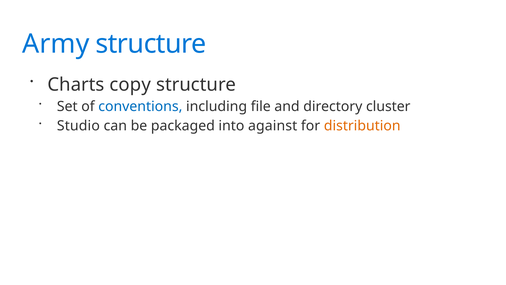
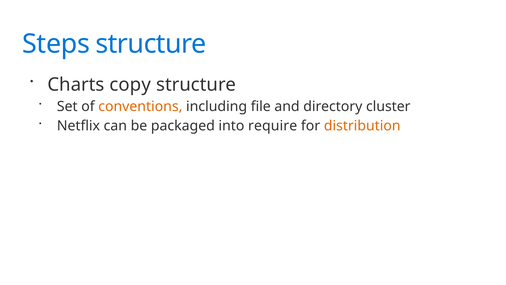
Army: Army -> Steps
conventions colour: blue -> orange
Studio: Studio -> Netflix
against: against -> require
